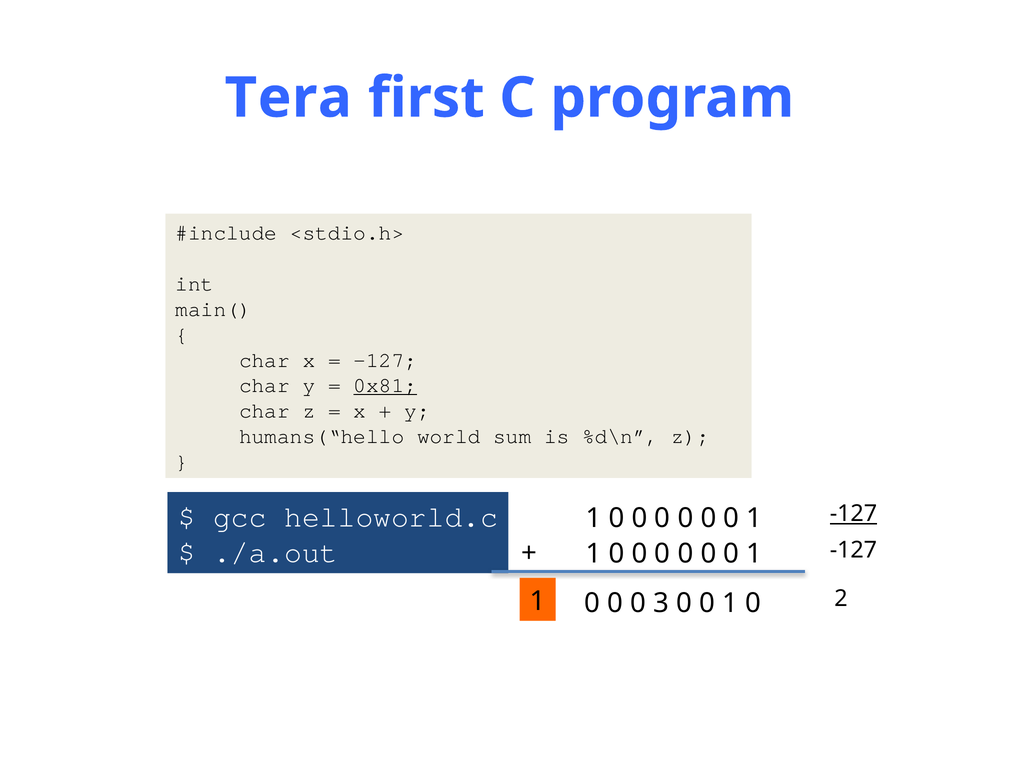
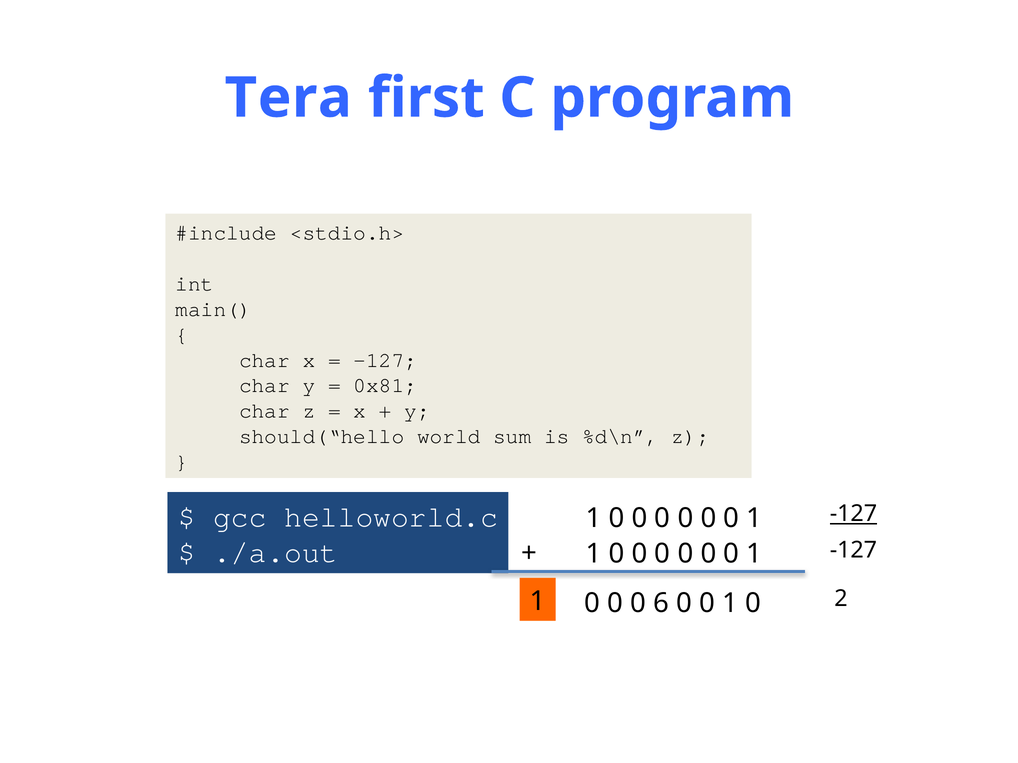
0x81 underline: present -> none
humans(“hello: humans(“hello -> should(“hello
3: 3 -> 6
